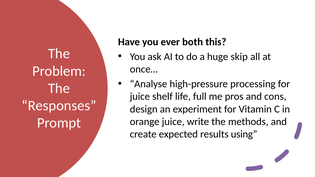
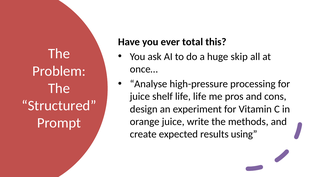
both: both -> total
life full: full -> life
Responses: Responses -> Structured
